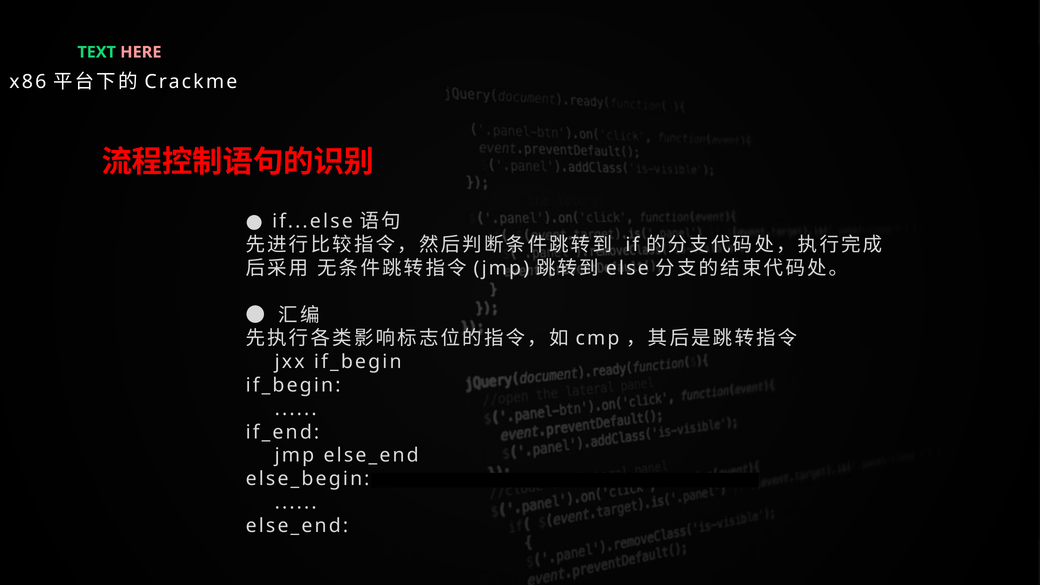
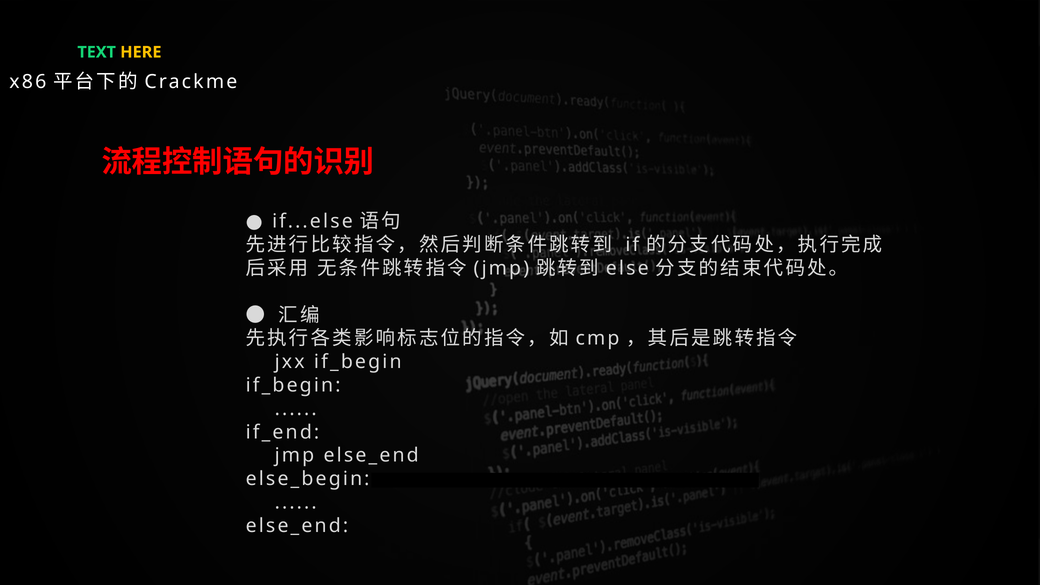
HERE colour: pink -> yellow
